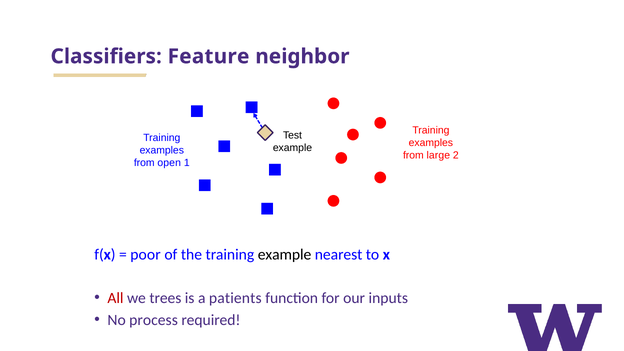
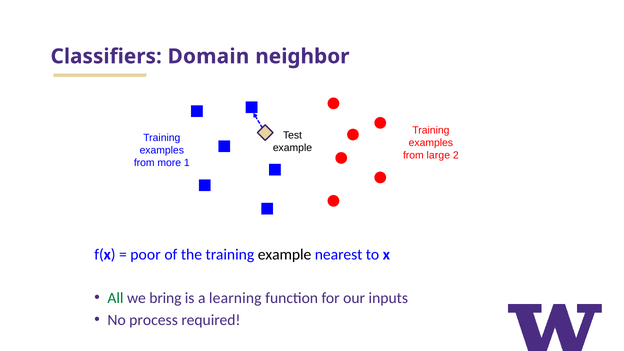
Feature: Feature -> Domain
open: open -> more
All colour: red -> green
trees: trees -> bring
patients: patients -> learning
